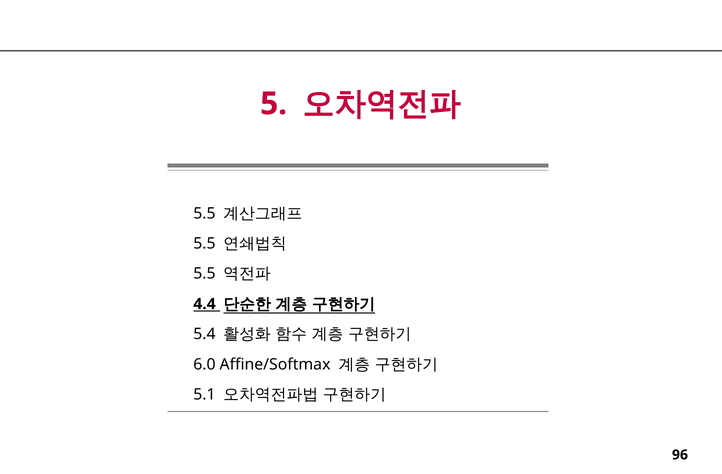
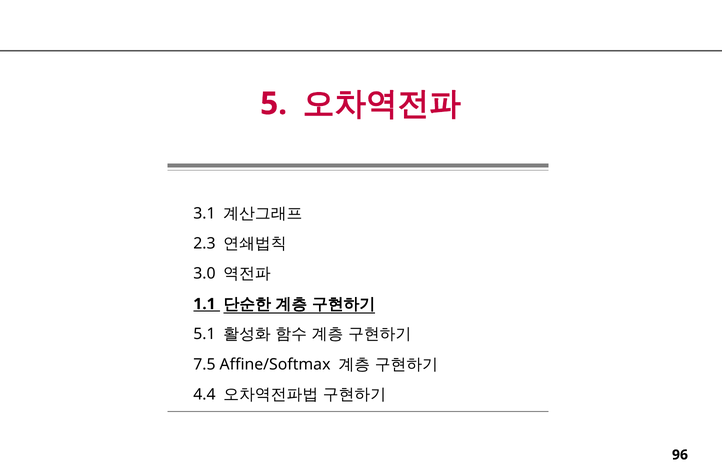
5.5 at (204, 213): 5.5 -> 3.1
5.5 at (204, 244): 5.5 -> 2.3
5.5 at (204, 274): 5.5 -> 3.0
4.4: 4.4 -> 1.1
5.4: 5.4 -> 5.1
6.0: 6.0 -> 7.5
5.1: 5.1 -> 4.4
